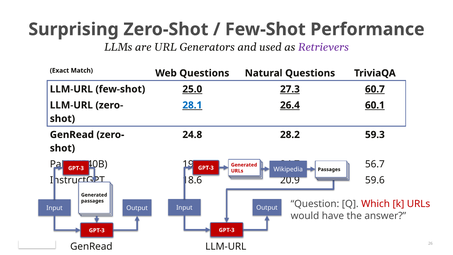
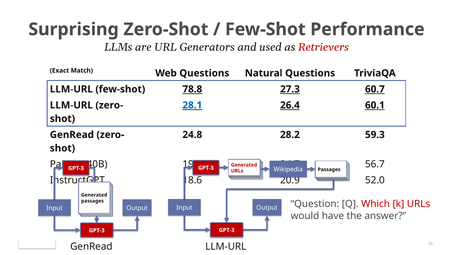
Retrievers colour: purple -> red
25.0: 25.0 -> 78.8
59.6: 59.6 -> 52.0
